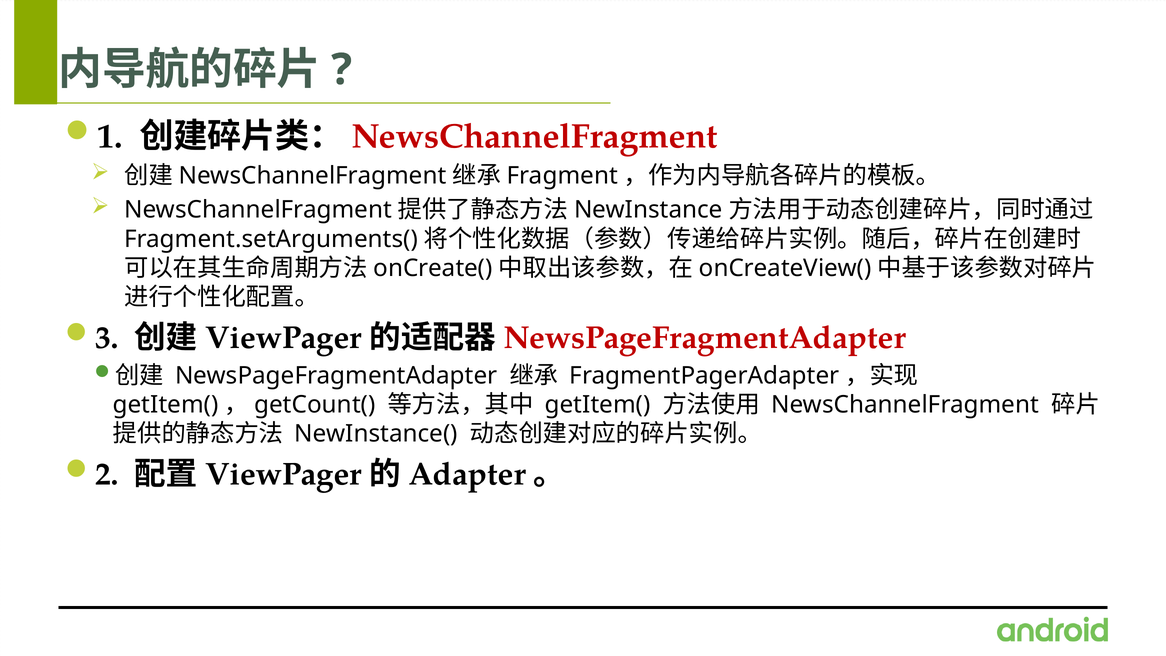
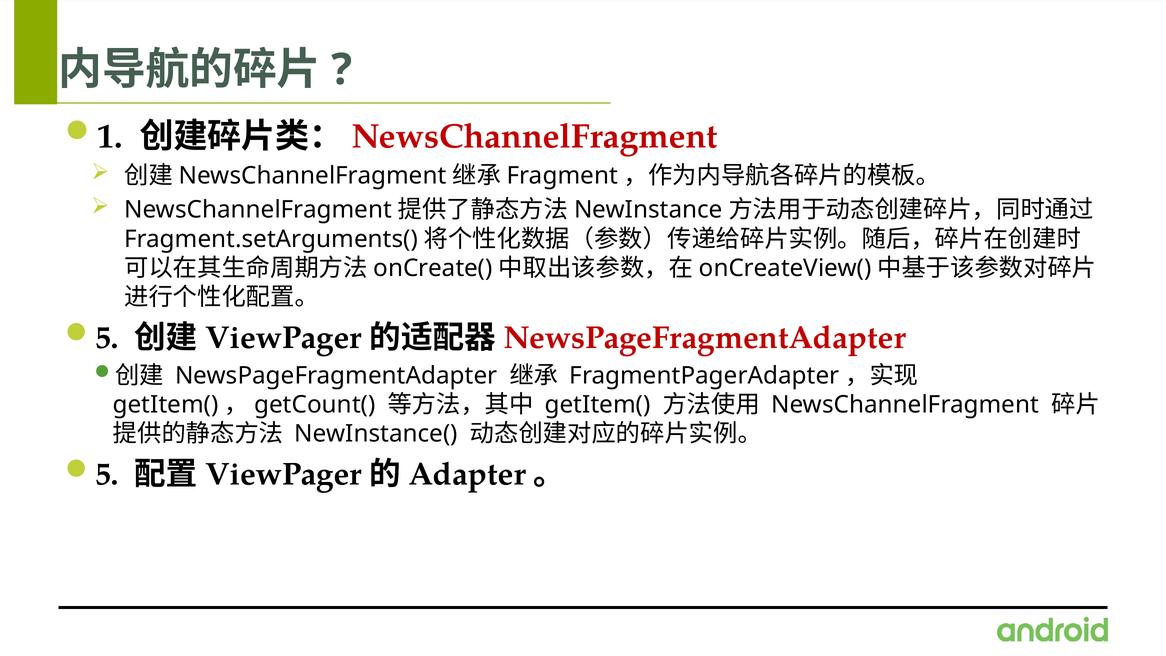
3 at (107, 338): 3 -> 5
2 at (107, 474): 2 -> 5
